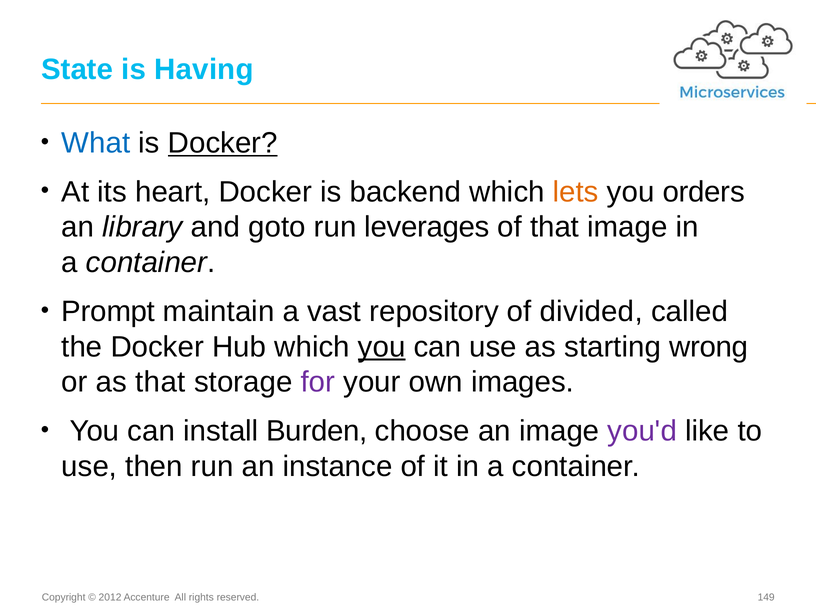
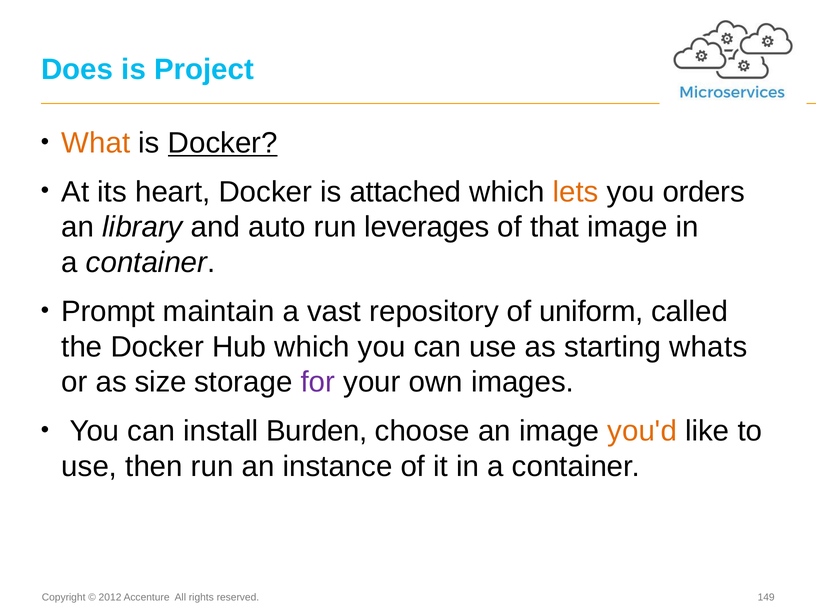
State: State -> Does
Having: Having -> Project
What colour: blue -> orange
backend: backend -> attached
goto: goto -> auto
divided: divided -> uniform
you at (382, 347) underline: present -> none
wrong: wrong -> whats
as that: that -> size
you'd colour: purple -> orange
